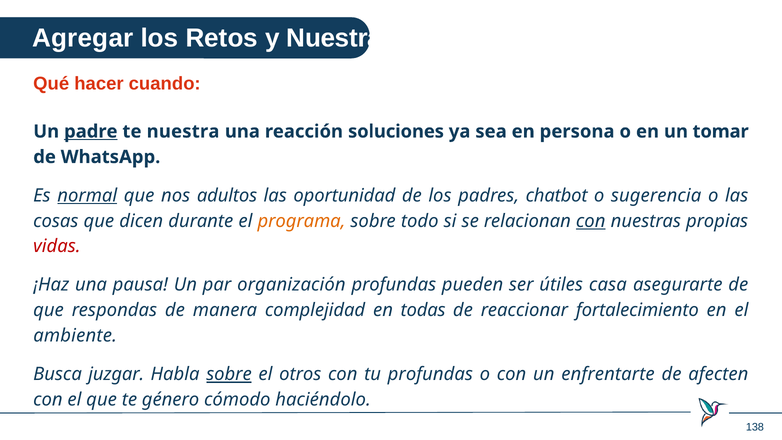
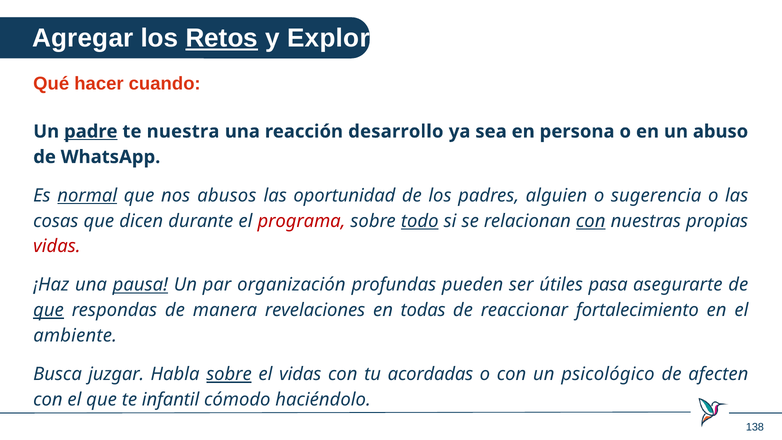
Retos underline: none -> present
y Nuestras: Nuestras -> Explorar
soluciones: soluciones -> desarrollo
tomar: tomar -> abuso
adultos: adultos -> abusos
chatbot: chatbot -> alguien
programa colour: orange -> red
todo underline: none -> present
pausa underline: none -> present
casa: casa -> pasa
que at (49, 310) underline: none -> present
complejidad: complejidad -> revelaciones
el otros: otros -> vidas
tu profundas: profundas -> acordadas
enfrentarte: enfrentarte -> psicológico
género: género -> infantil
